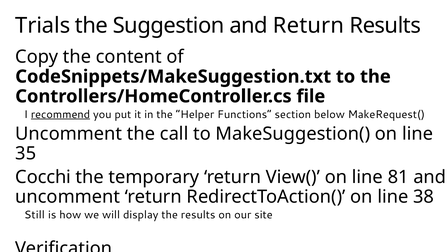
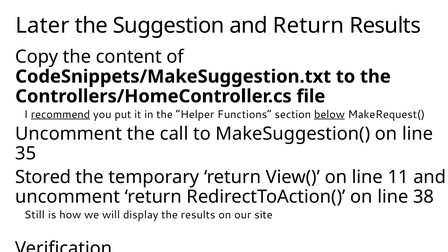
Trials: Trials -> Later
below underline: none -> present
Cocchi: Cocchi -> Stored
81: 81 -> 11
